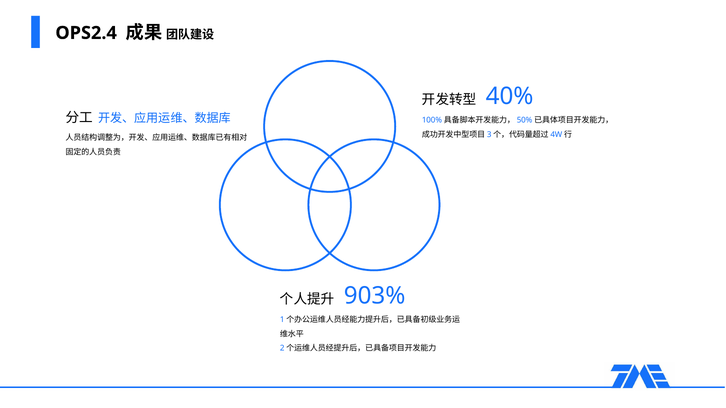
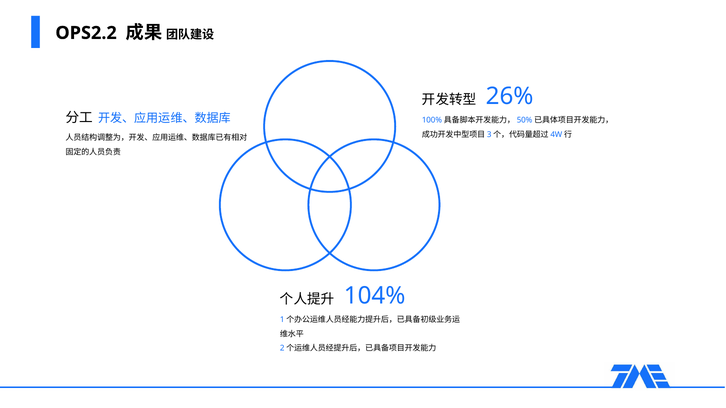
OPS2.4: OPS2.4 -> OPS2.2
40%: 40% -> 26%
903%: 903% -> 104%
